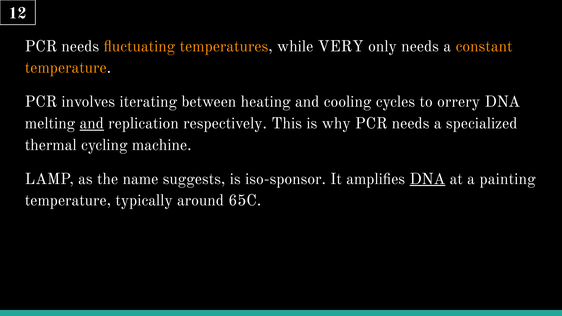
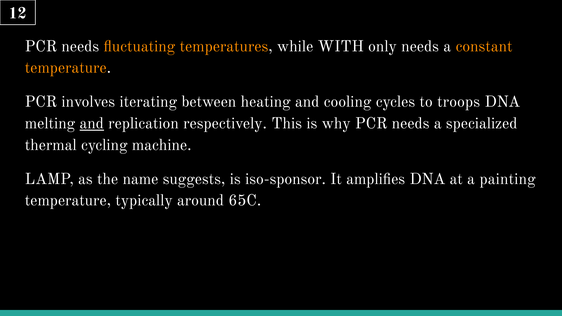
VERY: VERY -> WITH
orrery: orrery -> troops
DNA at (427, 179) underline: present -> none
